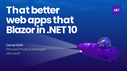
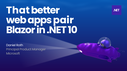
apps that: that -> pair
